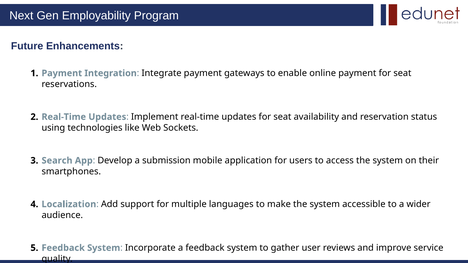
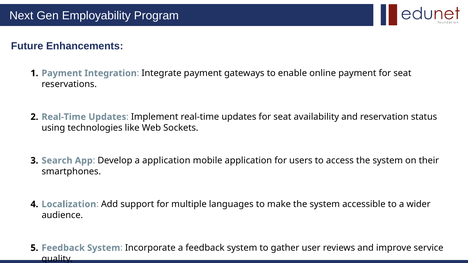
a submission: submission -> application
